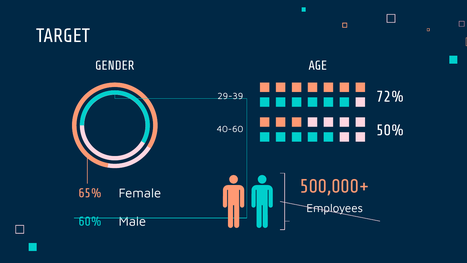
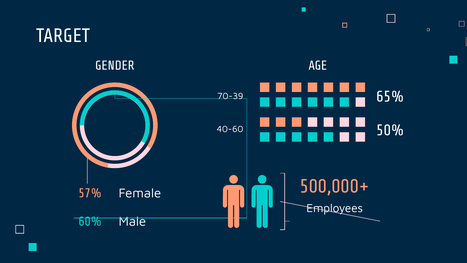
72%: 72% -> 65%
29-39: 29-39 -> 70-39
65%: 65% -> 57%
